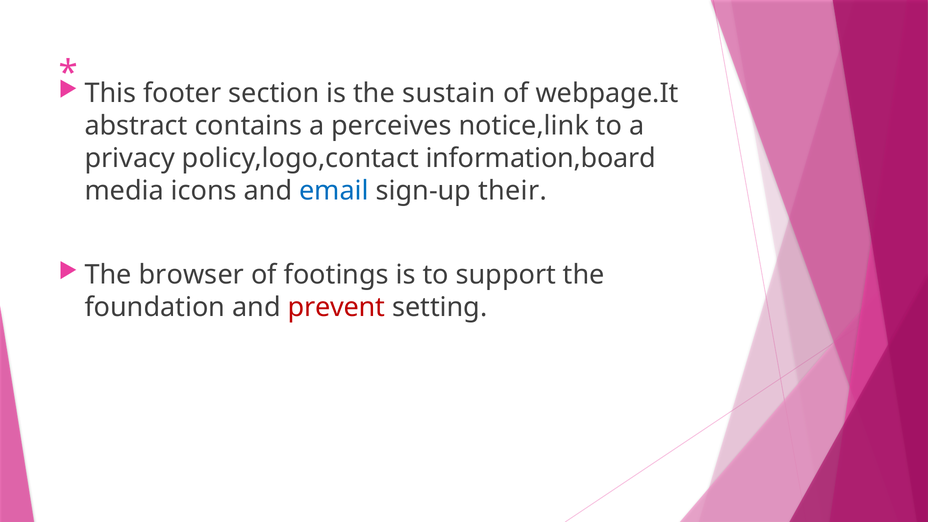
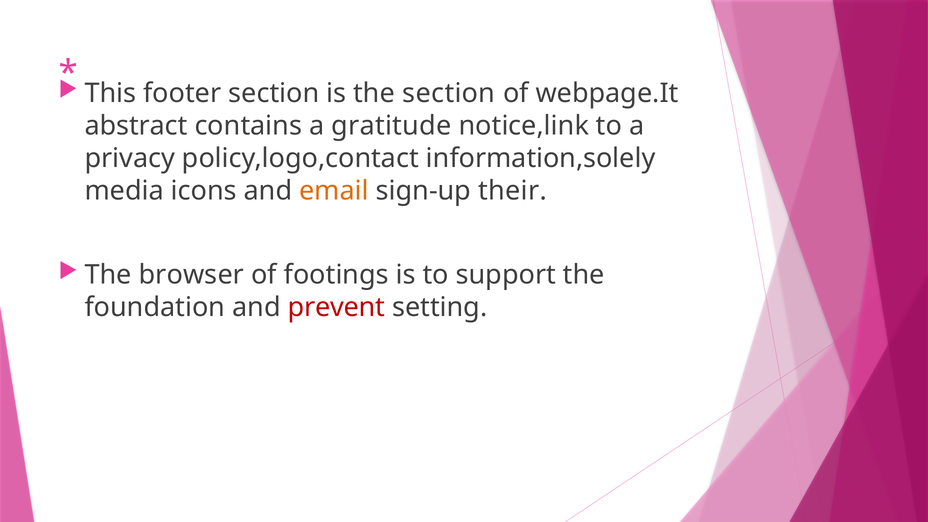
the sustain: sustain -> section
perceives: perceives -> gratitude
information,board: information,board -> information,solely
email colour: blue -> orange
